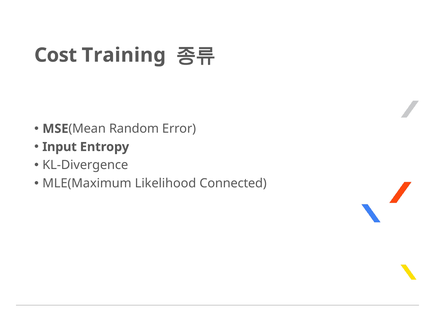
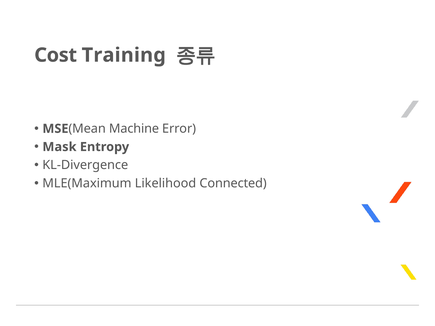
Random: Random -> Machine
Input: Input -> Mask
